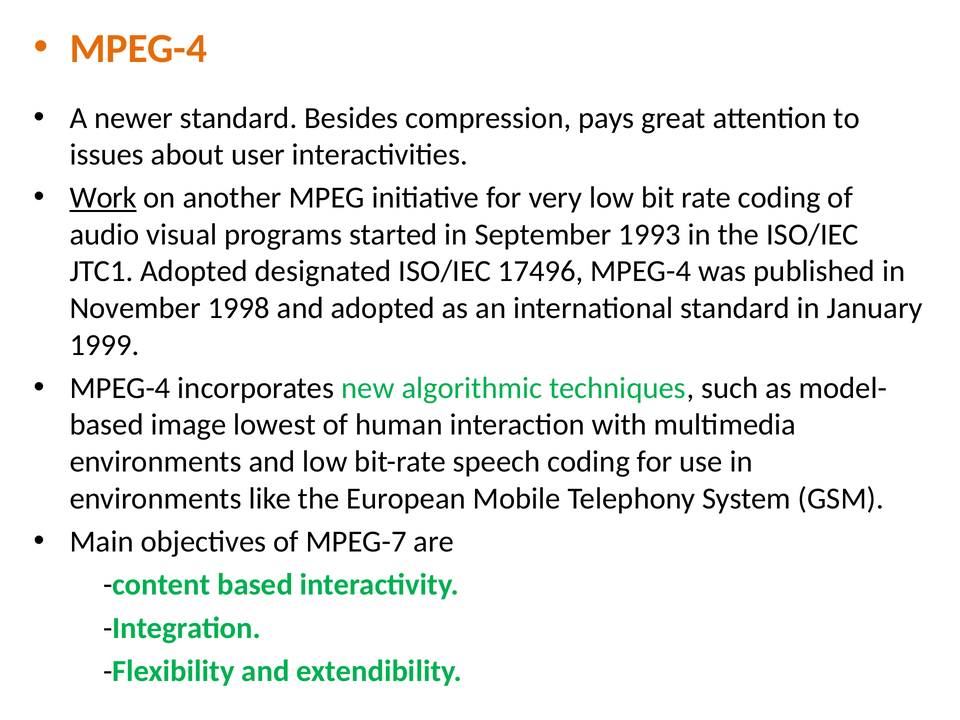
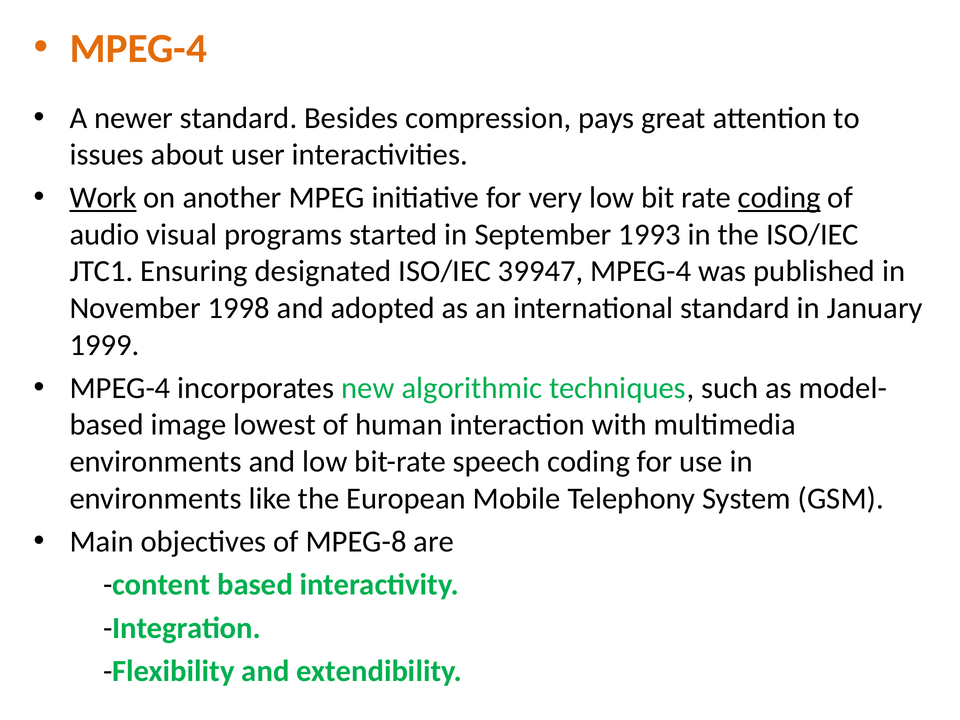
coding at (779, 198) underline: none -> present
JTC1 Adopted: Adopted -> Ensuring
17496: 17496 -> 39947
MPEG-7: MPEG-7 -> MPEG-8
